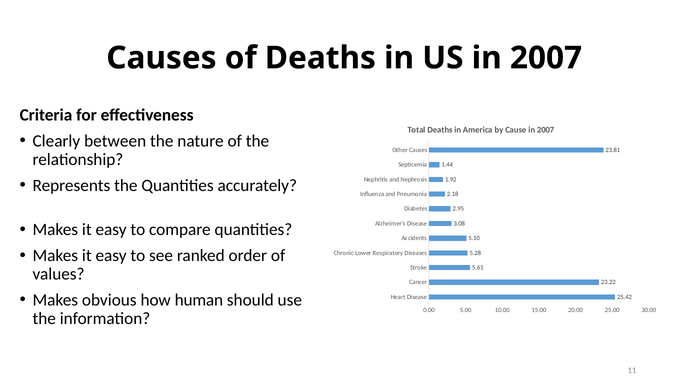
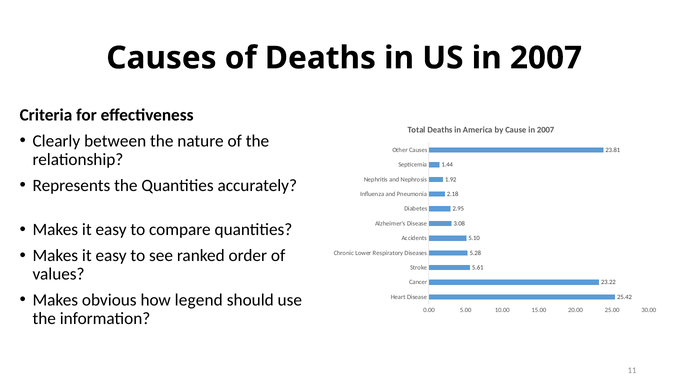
human: human -> legend
